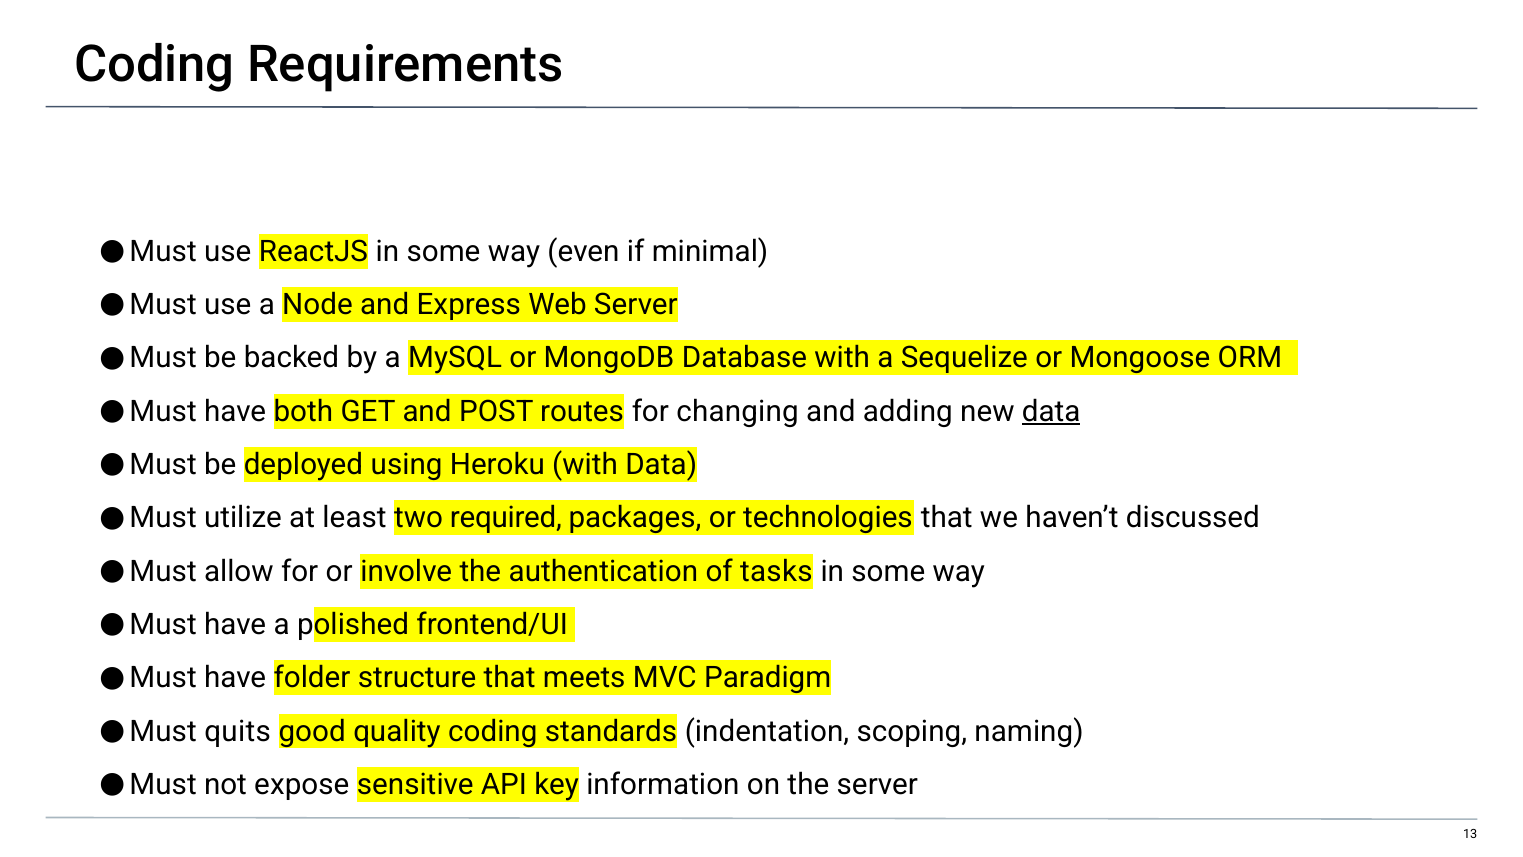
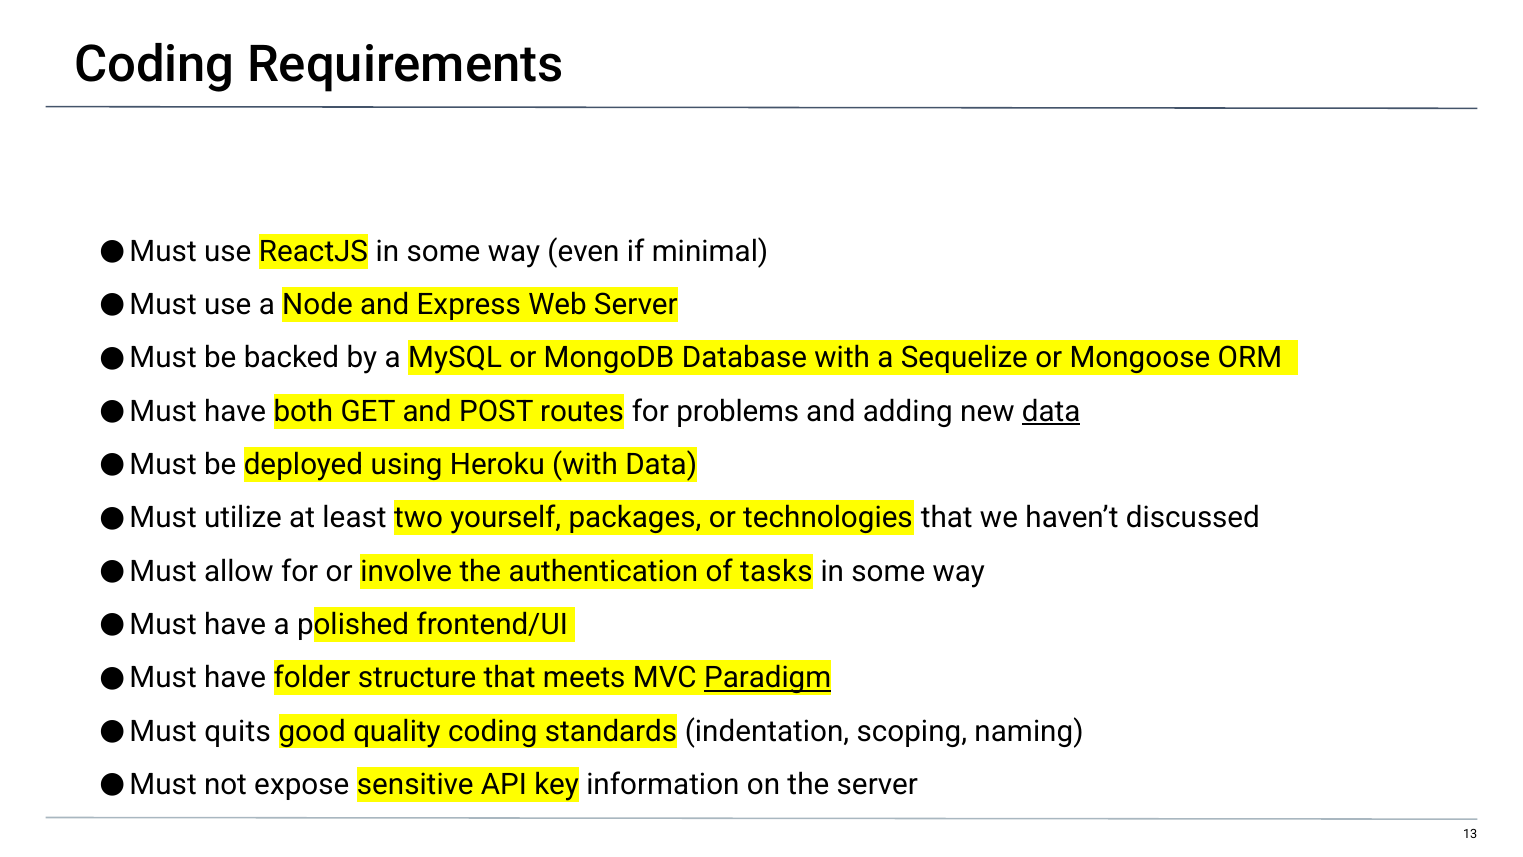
changing: changing -> problems
required: required -> yourself
Paradigm underline: none -> present
